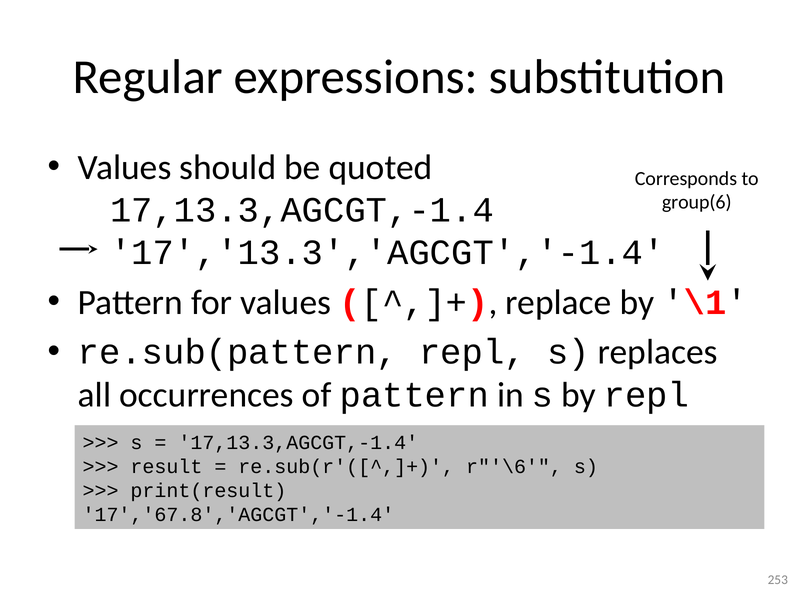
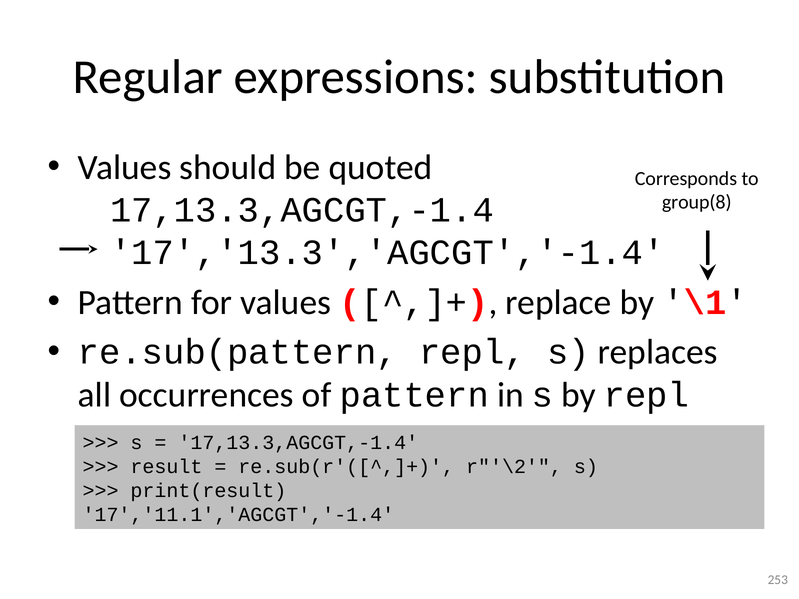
group(6: group(6 -> group(8
r"'\6: r"'\6 -> r"'\2
17','67.8','AGCGT','-1.4: 17','67.8','AGCGT','-1.4 -> 17','11.1','AGCGT','-1.4
